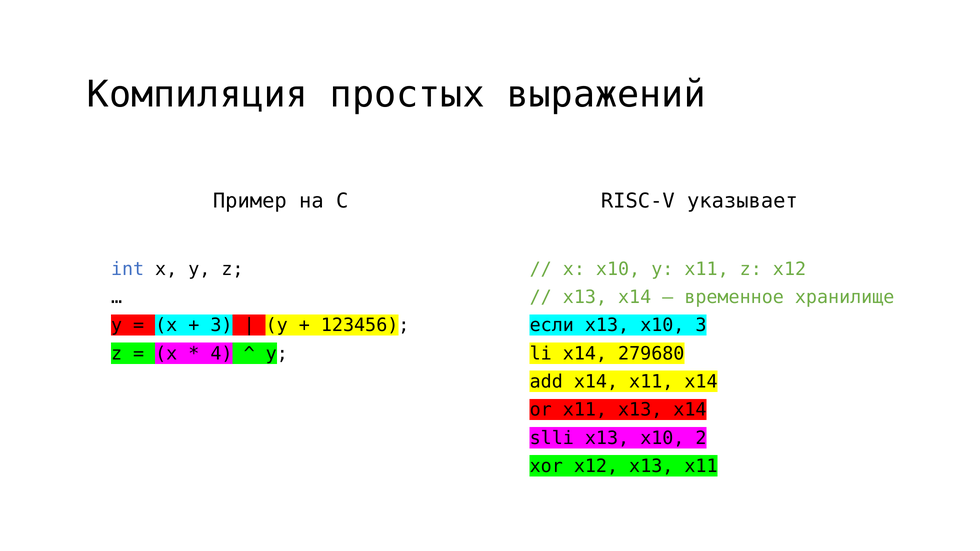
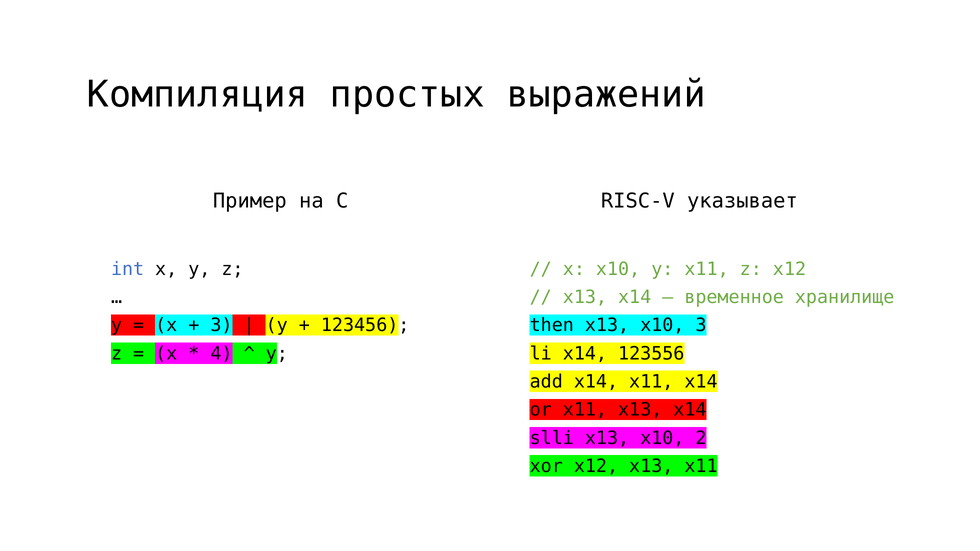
если: если -> then
279680: 279680 -> 123556
